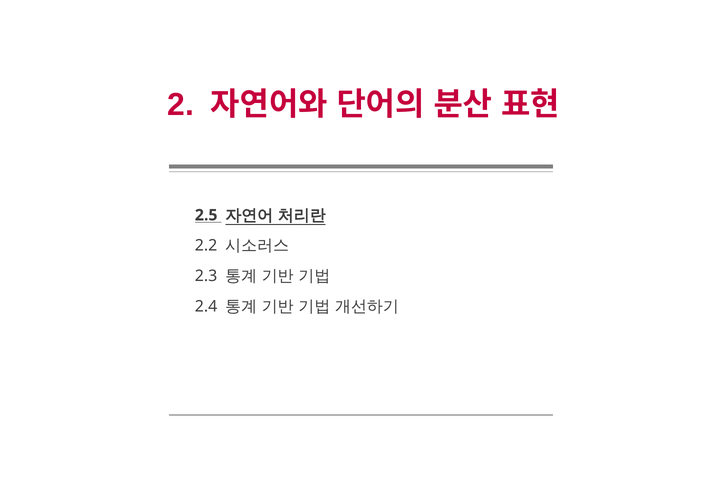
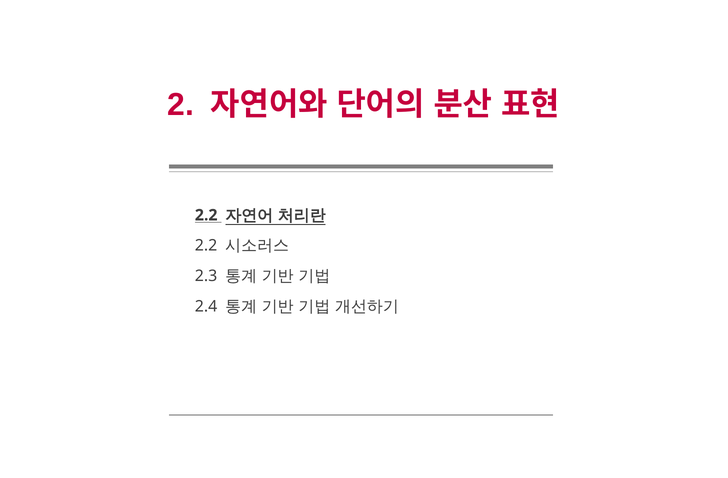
2.5 at (206, 215): 2.5 -> 2.2
